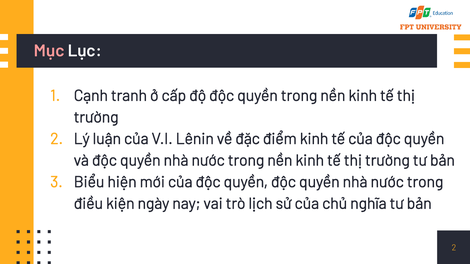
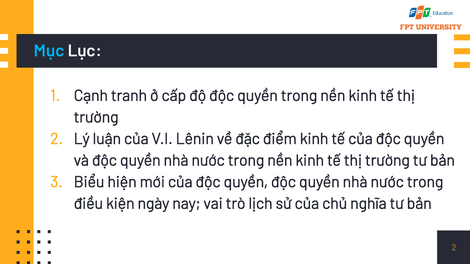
Mục colour: pink -> light blue
